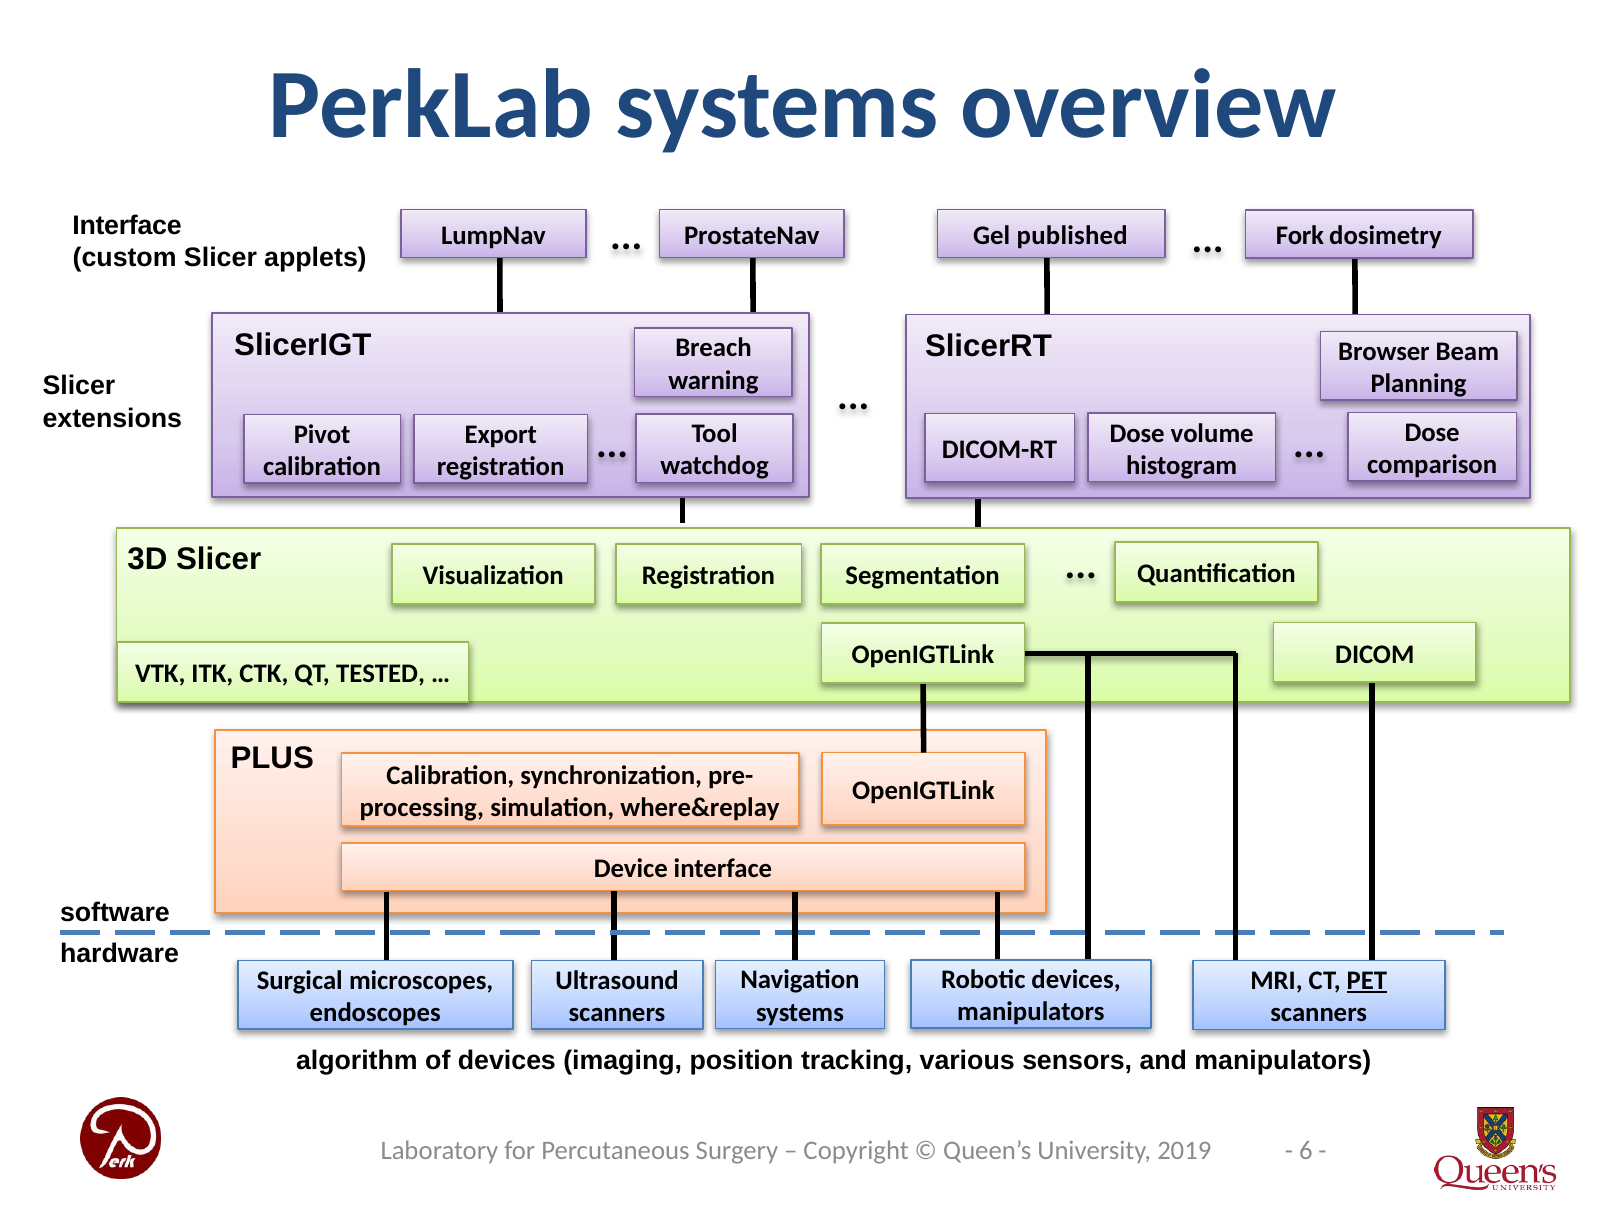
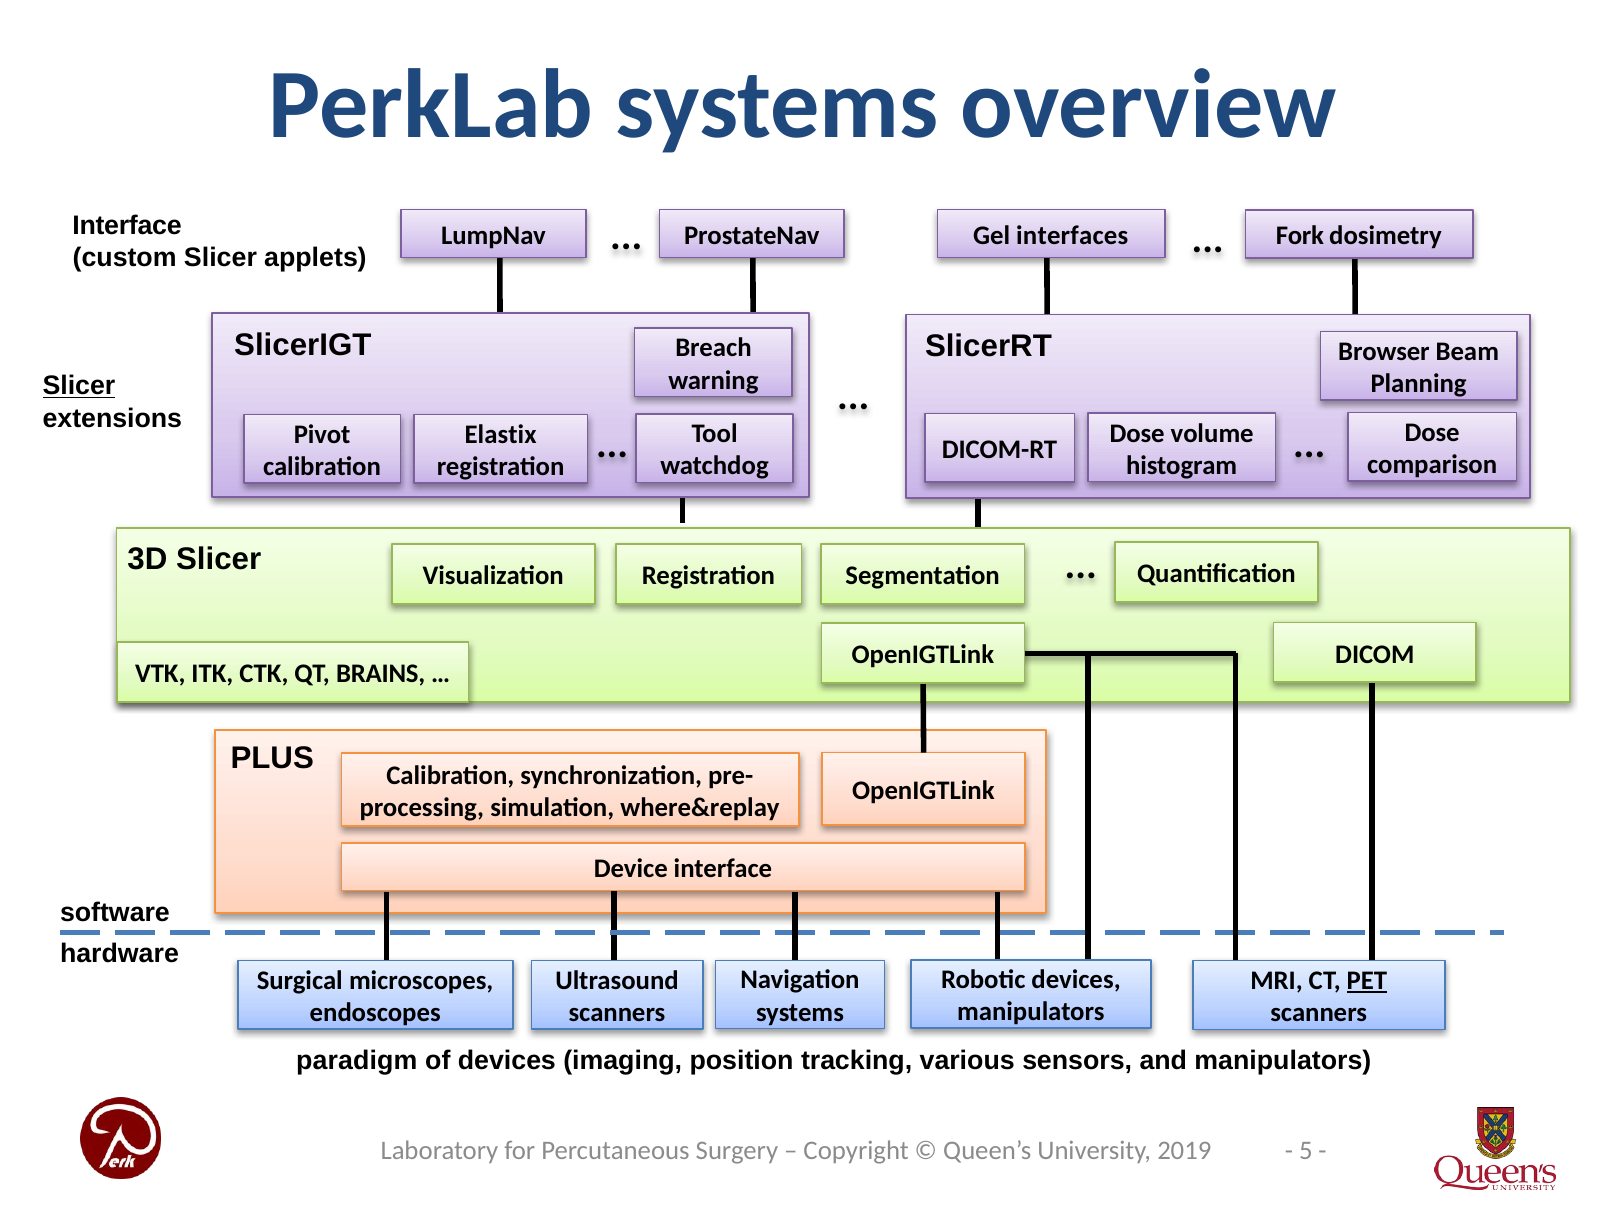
published: published -> interfaces
Slicer at (79, 386) underline: none -> present
Export: Export -> Elastix
TESTED: TESTED -> BRAINS
algorithm: algorithm -> paradigm
6: 6 -> 5
